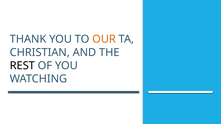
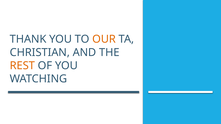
REST colour: black -> orange
